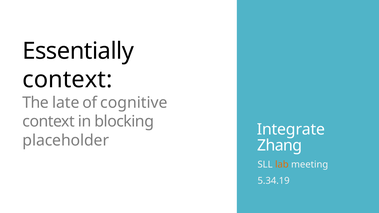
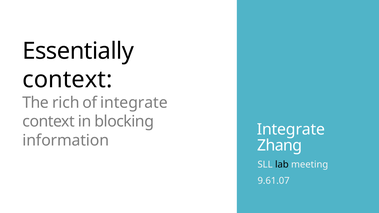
late: late -> rich
of cognitive: cognitive -> integrate
placeholder: placeholder -> information
lab colour: orange -> black
5.34.19: 5.34.19 -> 9.61.07
